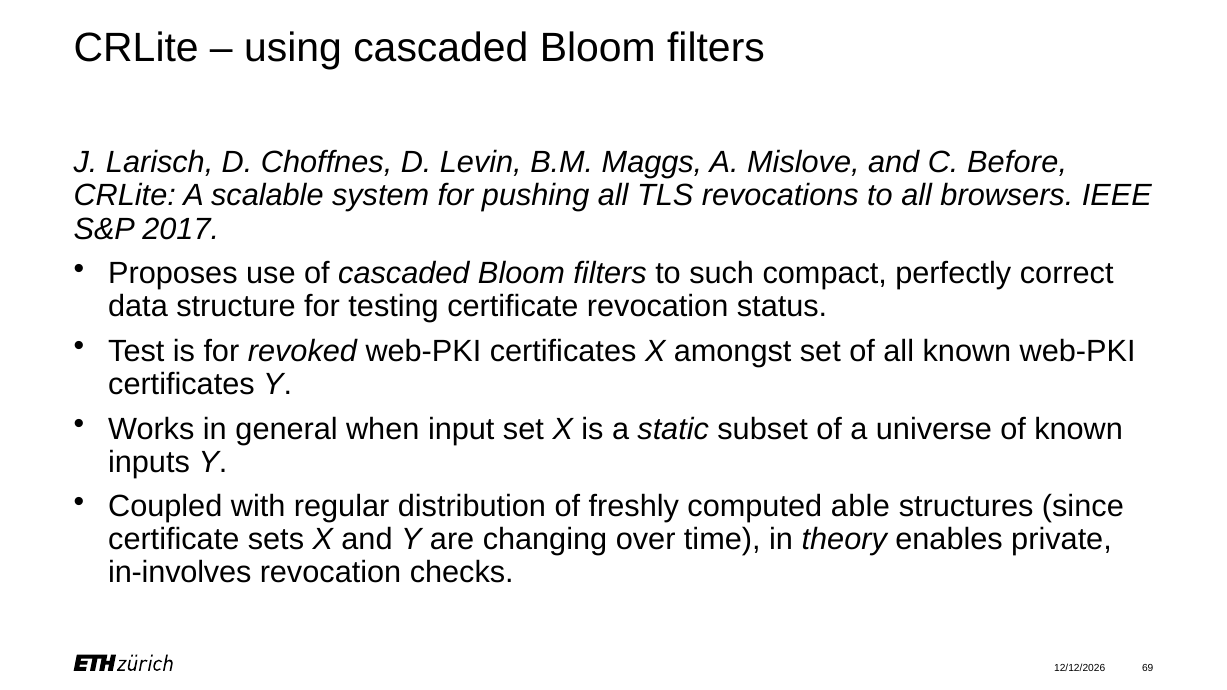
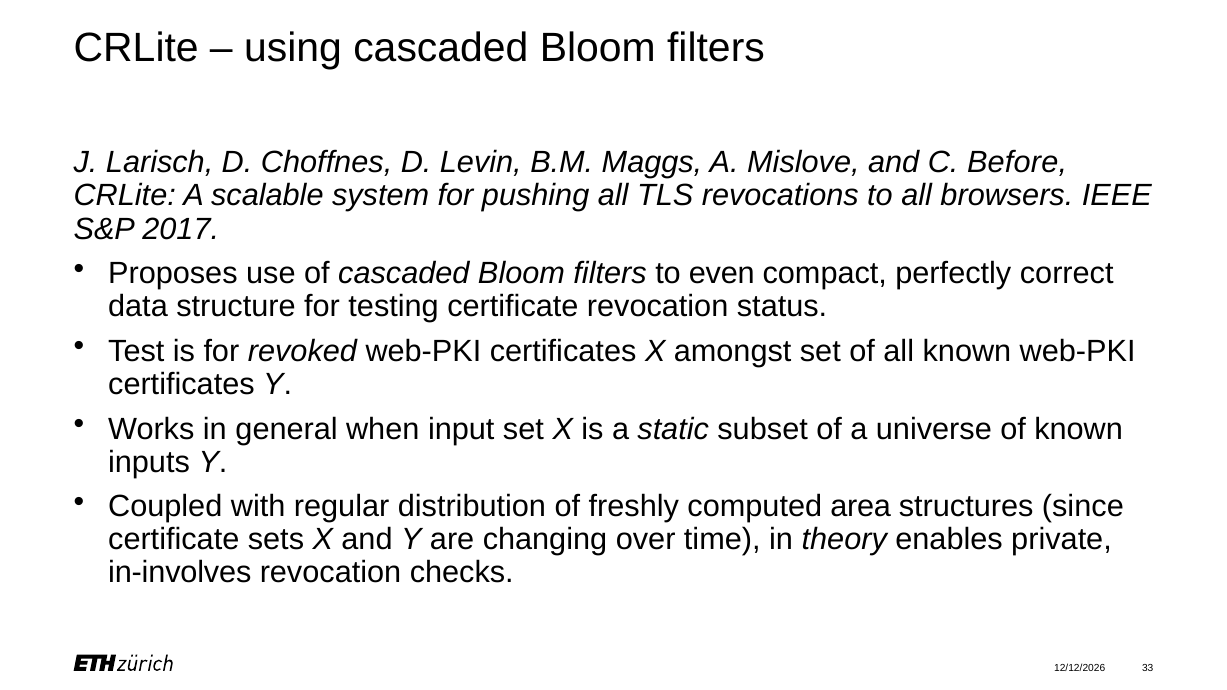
such: such -> even
able: able -> area
69: 69 -> 33
